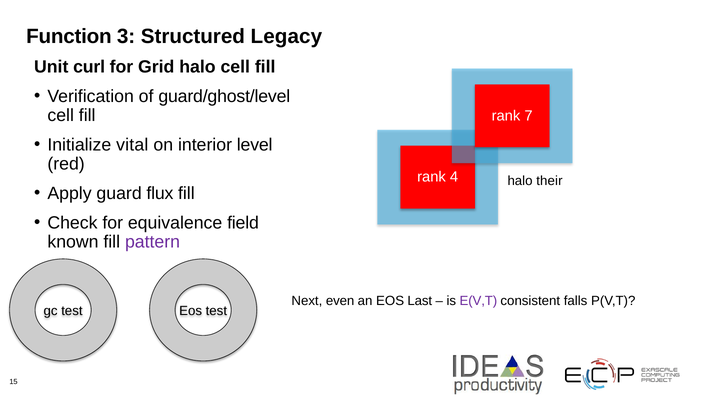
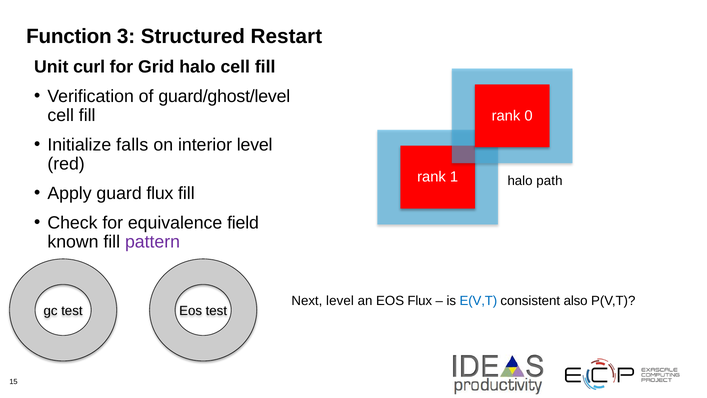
Legacy: Legacy -> Restart
7: 7 -> 0
vital: vital -> falls
4: 4 -> 1
their: their -> path
Next even: even -> level
EOS Last: Last -> Flux
E(V,T colour: purple -> blue
falls: falls -> also
